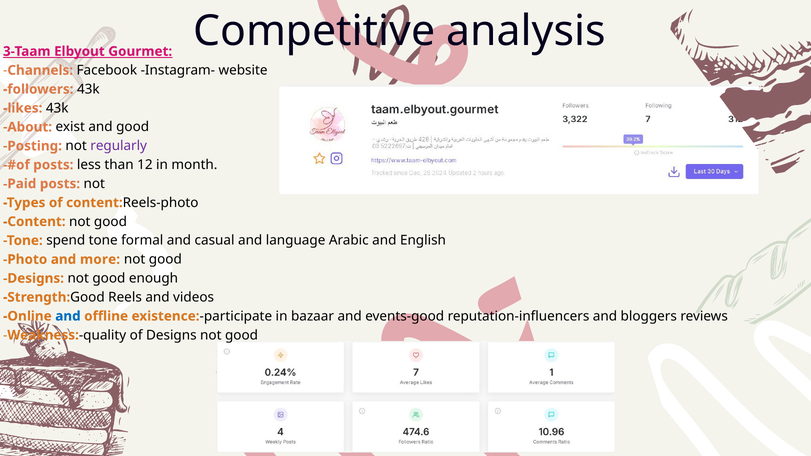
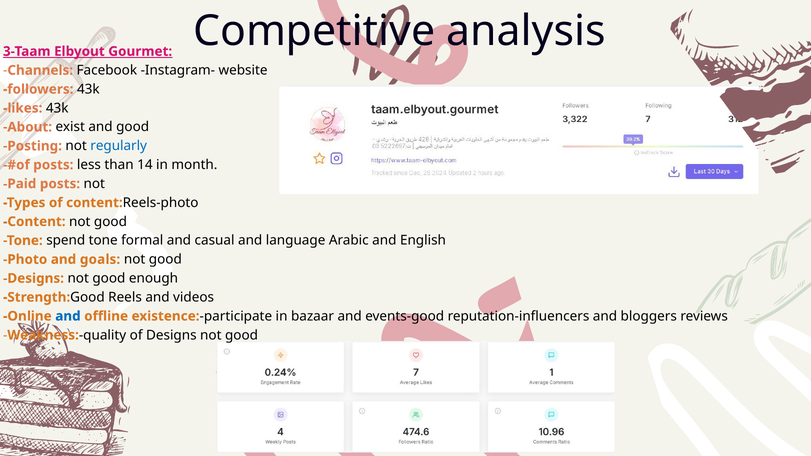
regularly colour: purple -> blue
12: 12 -> 14
more: more -> goals
